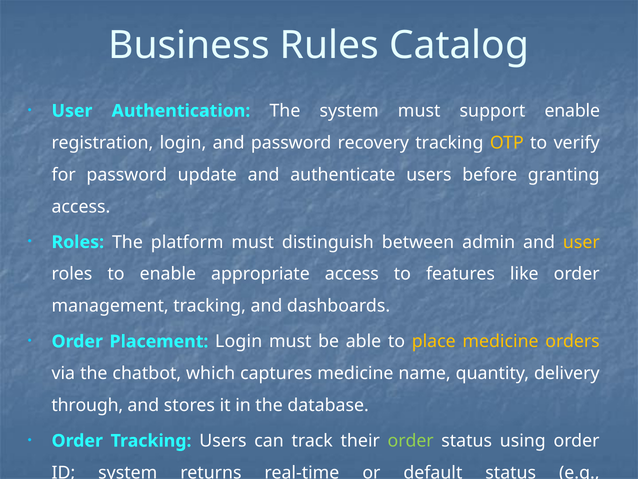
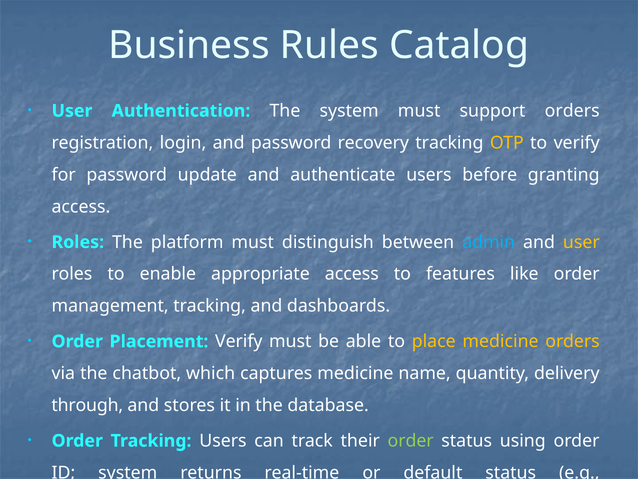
support enable: enable -> orders
admin colour: white -> light blue
Placement Login: Login -> Verify
